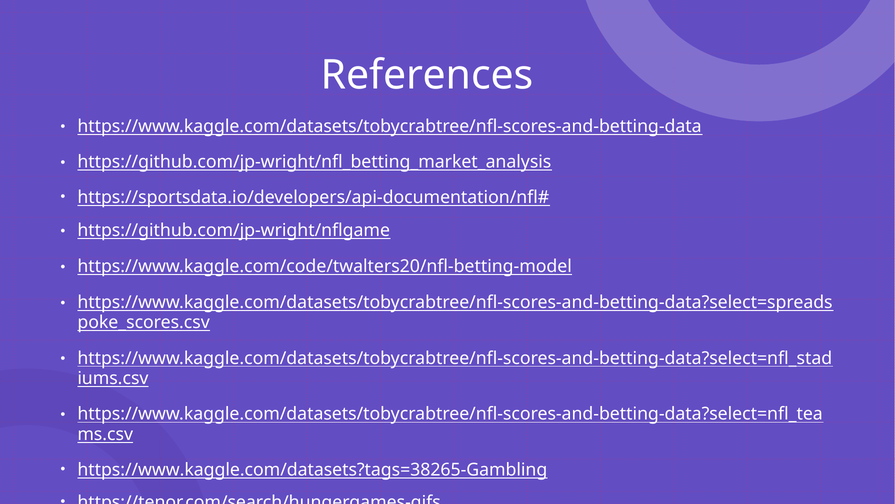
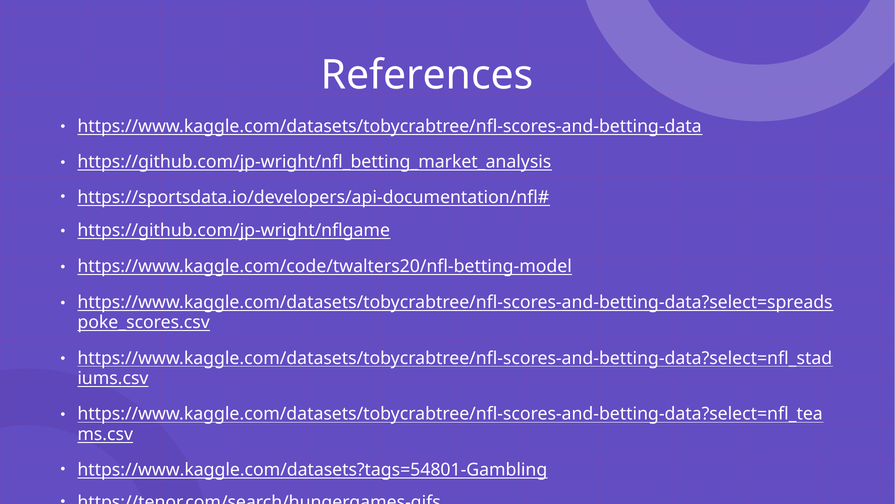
https://www.kaggle.com/datasets?tags=38265-Gambling: https://www.kaggle.com/datasets?tags=38265-Gambling -> https://www.kaggle.com/datasets?tags=54801-Gambling
